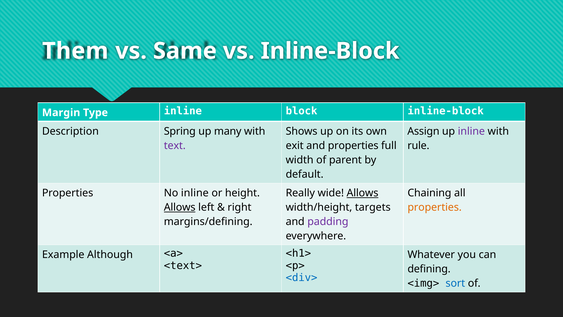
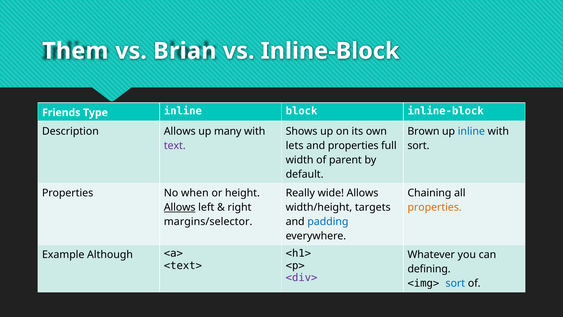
Same: Same -> Brian
Margin: Margin -> Friends
Description Spring: Spring -> Allows
Assign: Assign -> Brown
inline at (471, 131) colour: purple -> blue
exit: exit -> lets
rule at (418, 145): rule -> sort
No inline: inline -> when
Allows at (363, 193) underline: present -> none
margins/defining: margins/defining -> margins/selector
padding colour: purple -> blue
<div> colour: blue -> purple
